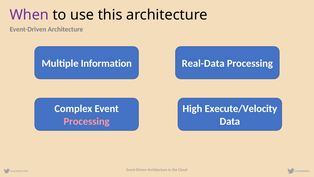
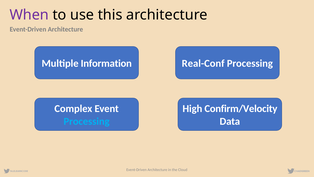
Real-Data: Real-Data -> Real-Conf
Execute/Velocity: Execute/Velocity -> Confirm/Velocity
Processing at (87, 121) colour: pink -> light blue
